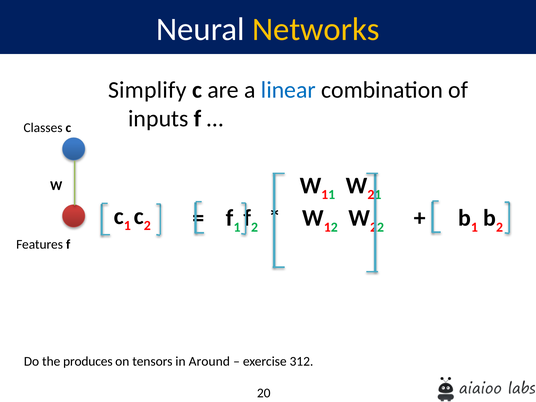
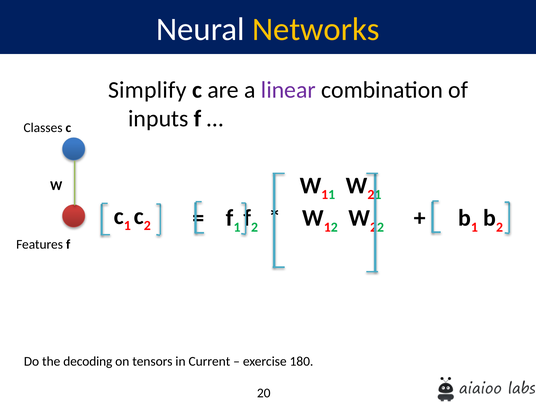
linear colour: blue -> purple
produces: produces -> decoding
Around: Around -> Current
312: 312 -> 180
